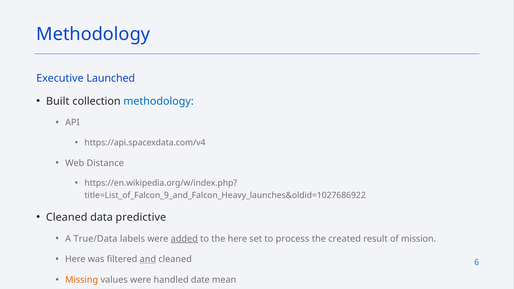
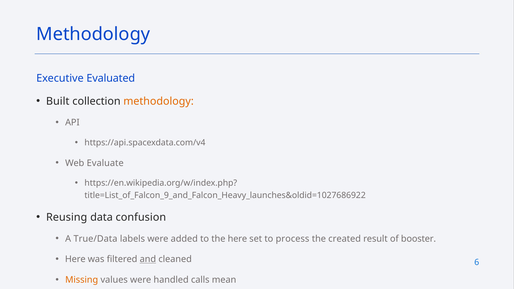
Launched: Launched -> Evaluated
methodology at (159, 101) colour: blue -> orange
Distance: Distance -> Evaluate
Cleaned at (67, 217): Cleaned -> Reusing
predictive: predictive -> confusion
added underline: present -> none
mission: mission -> booster
date: date -> calls
